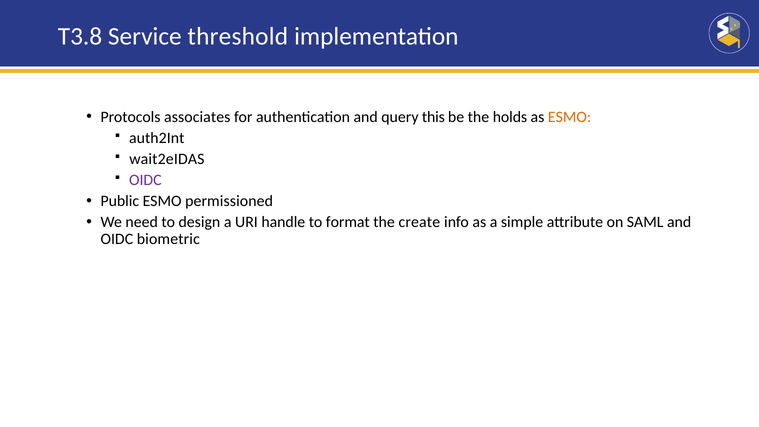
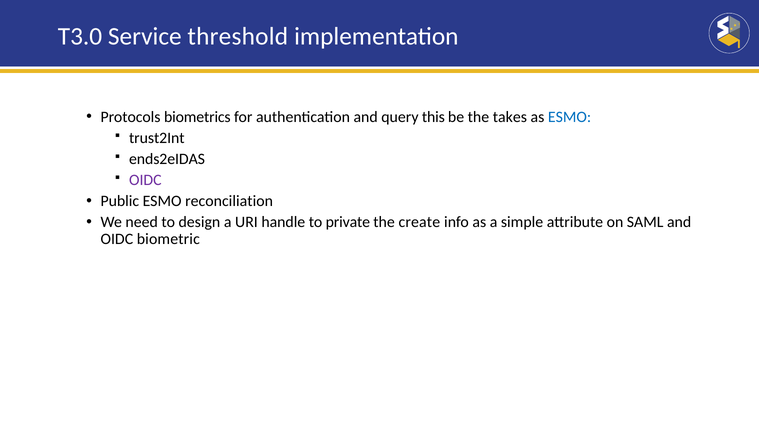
T3.8: T3.8 -> T3.0
associates: associates -> biometrics
holds: holds -> takes
ESMO at (570, 117) colour: orange -> blue
auth2Int: auth2Int -> trust2Int
wait2eIDAS: wait2eIDAS -> ends2eIDAS
permissioned: permissioned -> reconciliation
format: format -> private
